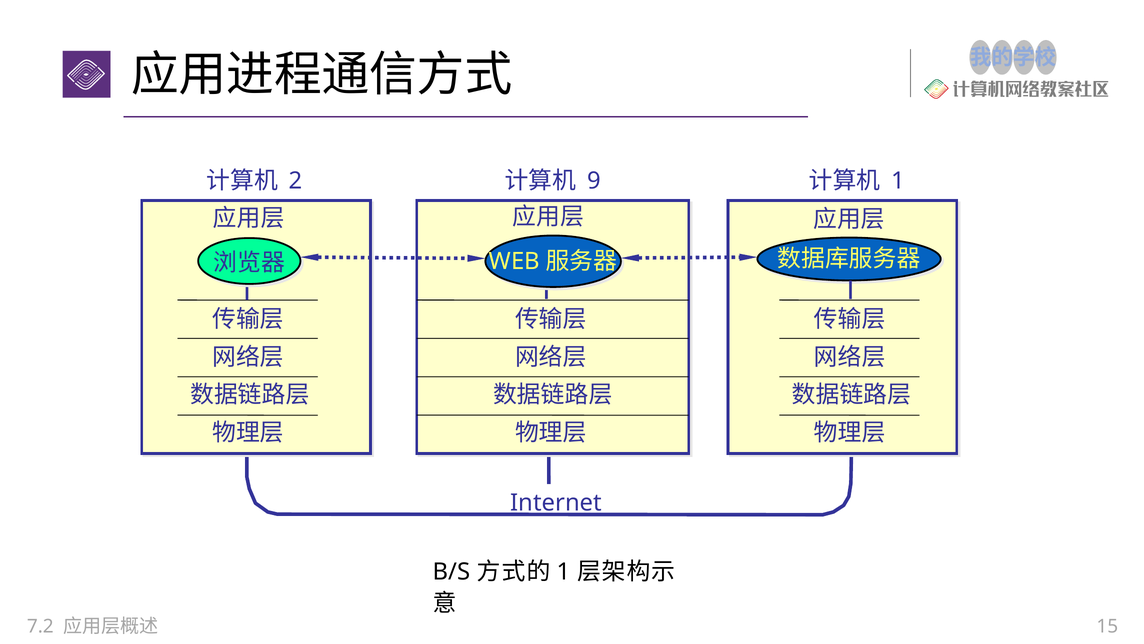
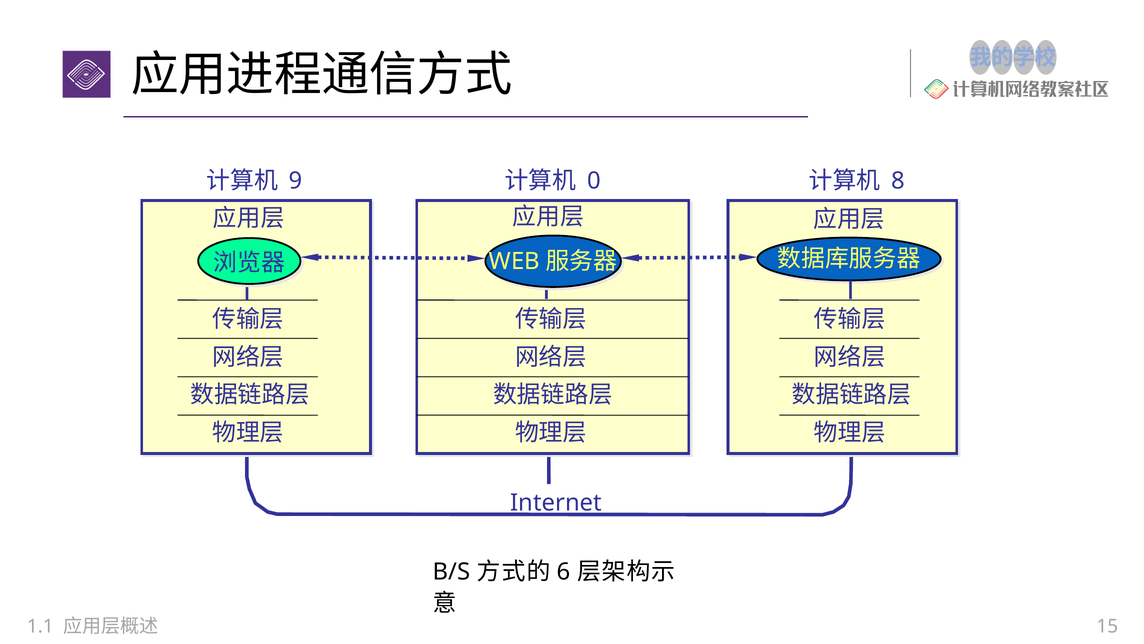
2: 2 -> 9
9: 9 -> 0
1 at (898, 181): 1 -> 8
1 at (564, 571): 1 -> 6
7.2: 7.2 -> 1.1
